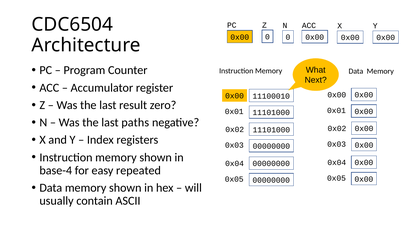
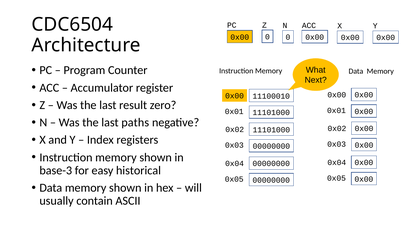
base-4: base-4 -> base-3
repeated: repeated -> historical
